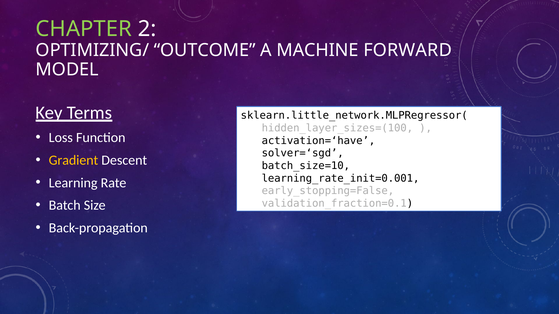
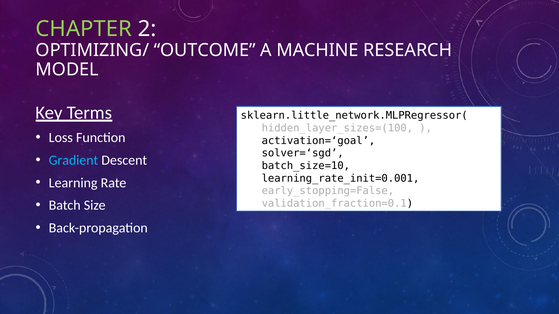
FORWARD: FORWARD -> RESEARCH
activation=‘have: activation=‘have -> activation=‘goal
Gradient colour: yellow -> light blue
